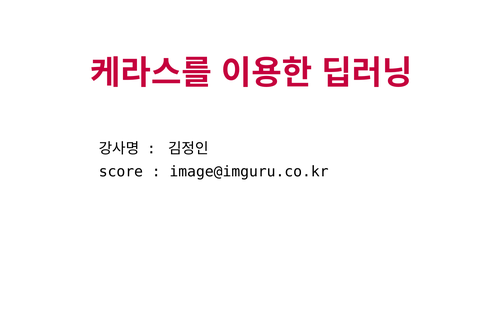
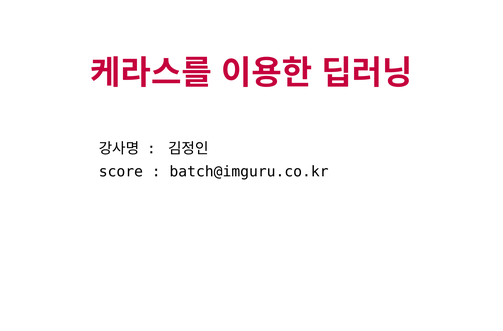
image@imguru.co.kr: image@imguru.co.kr -> batch@imguru.co.kr
